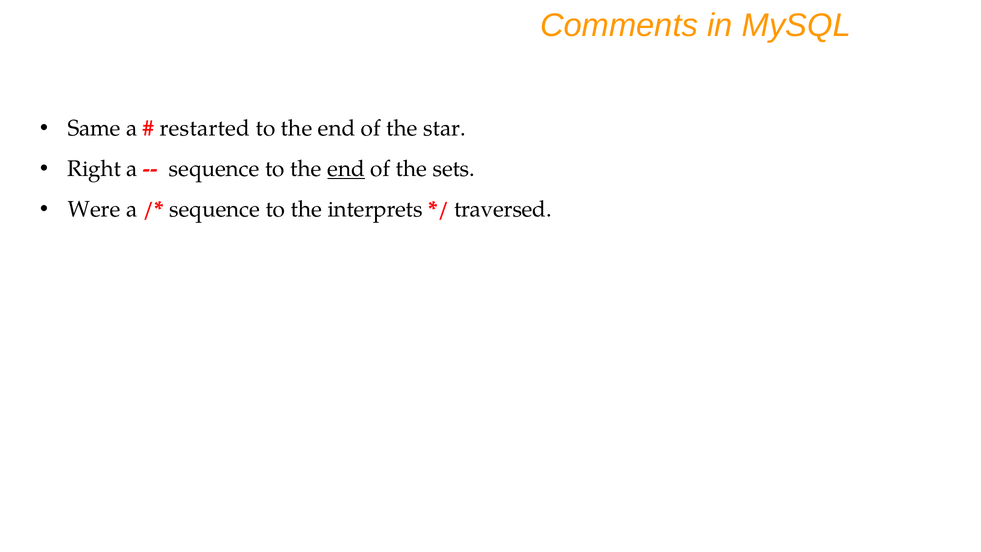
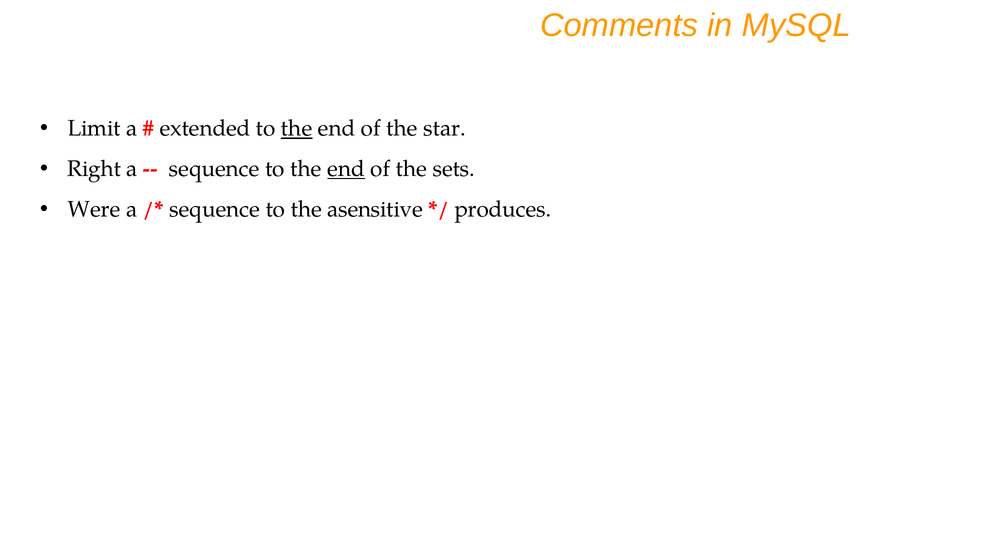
Same: Same -> Limit
restarted: restarted -> extended
the at (297, 128) underline: none -> present
interprets: interprets -> asensitive
traversed: traversed -> produces
